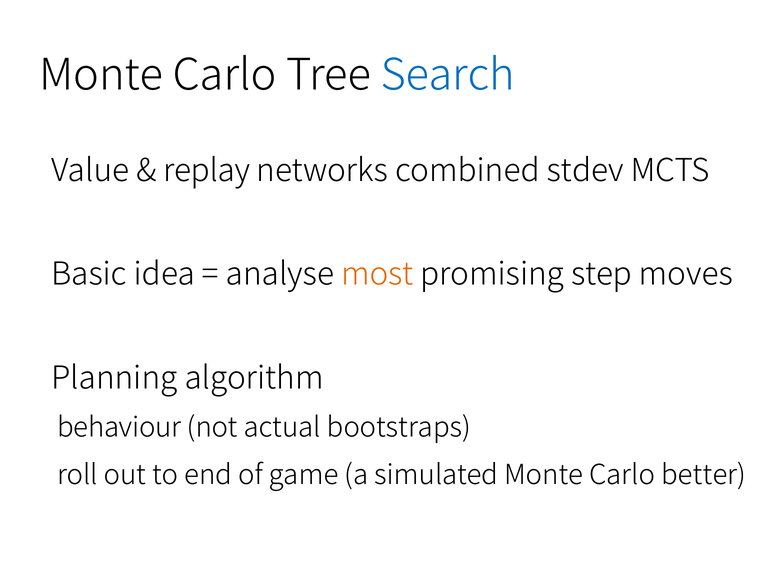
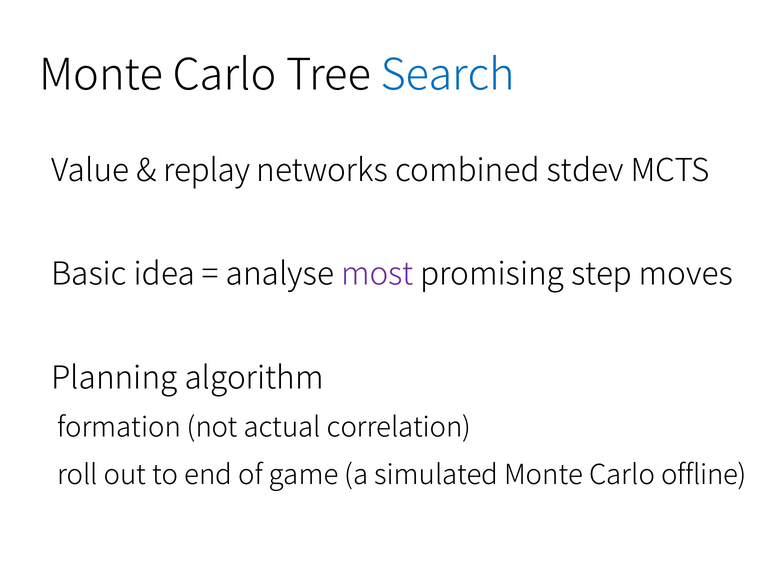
most colour: orange -> purple
behaviour: behaviour -> formation
bootstraps: bootstraps -> correlation
better: better -> offline
